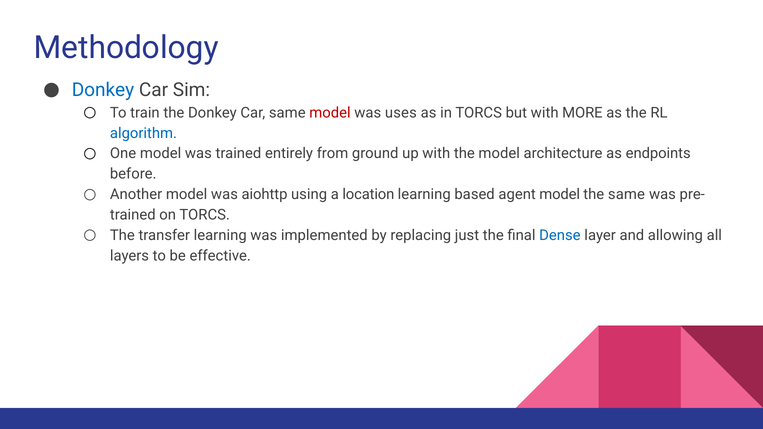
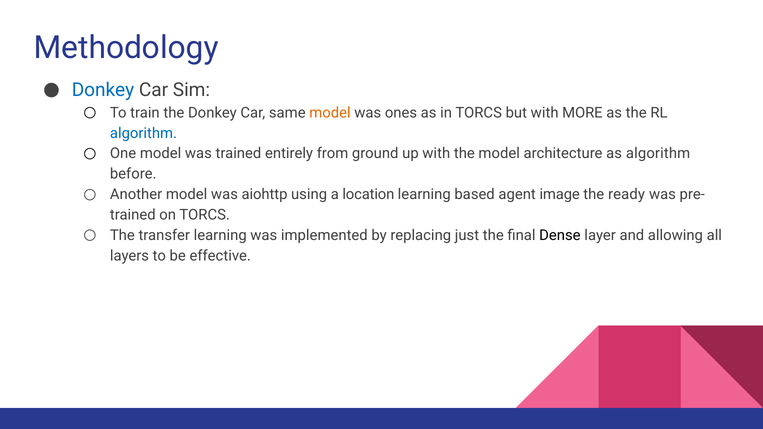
model at (330, 113) colour: red -> orange
uses: uses -> ones
as endpoints: endpoints -> algorithm
agent model: model -> image
the same: same -> ready
Dense colour: blue -> black
